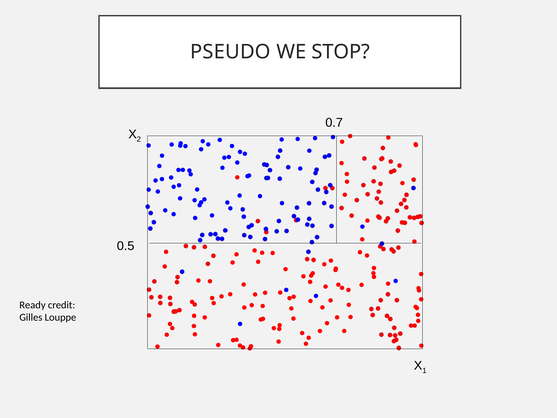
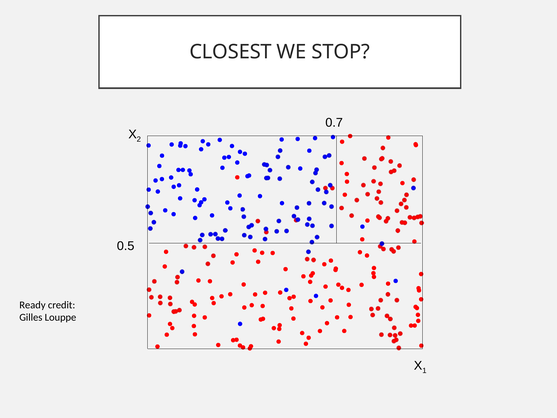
PSEUDO: PSEUDO -> CLOSEST
